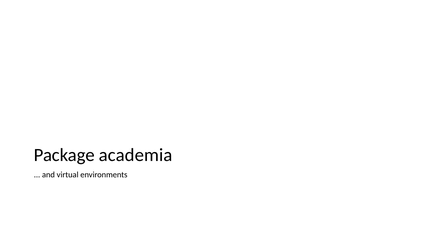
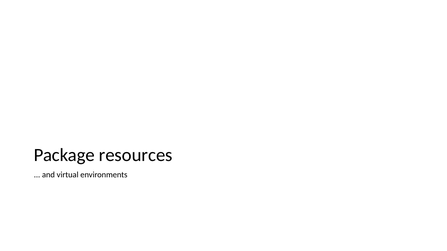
academia: academia -> resources
